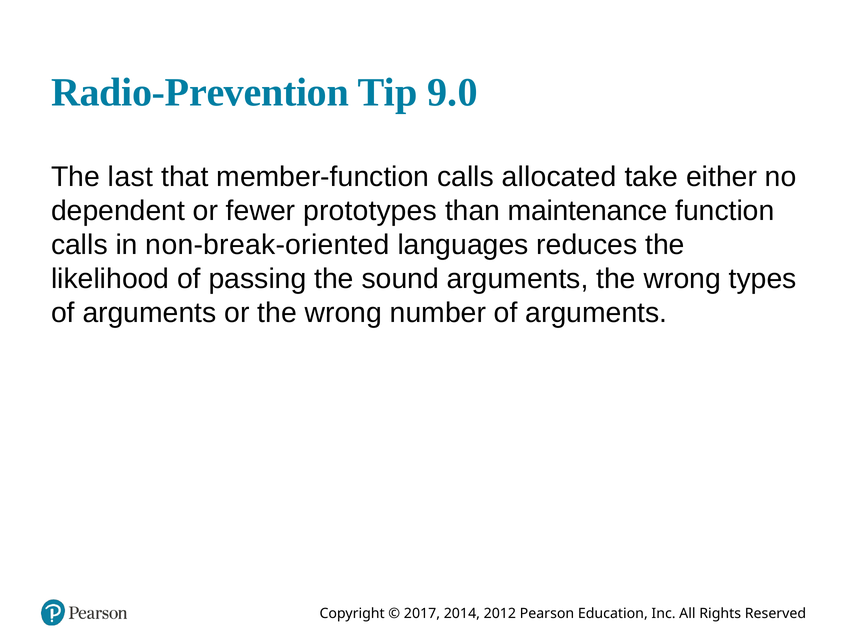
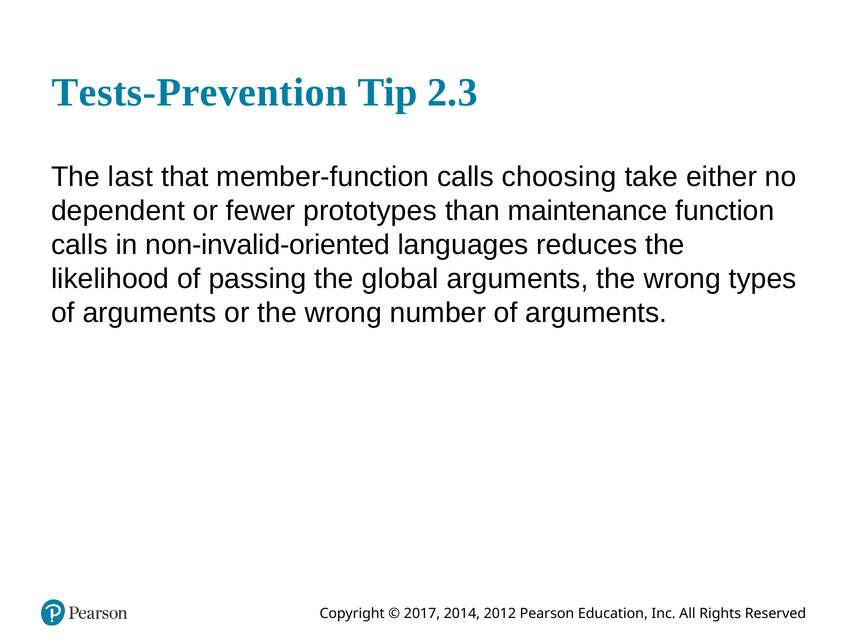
Radio-Prevention: Radio-Prevention -> Tests-Prevention
9.0: 9.0 -> 2.3
allocated: allocated -> choosing
non-break-oriented: non-break-oriented -> non-invalid-oriented
sound: sound -> global
